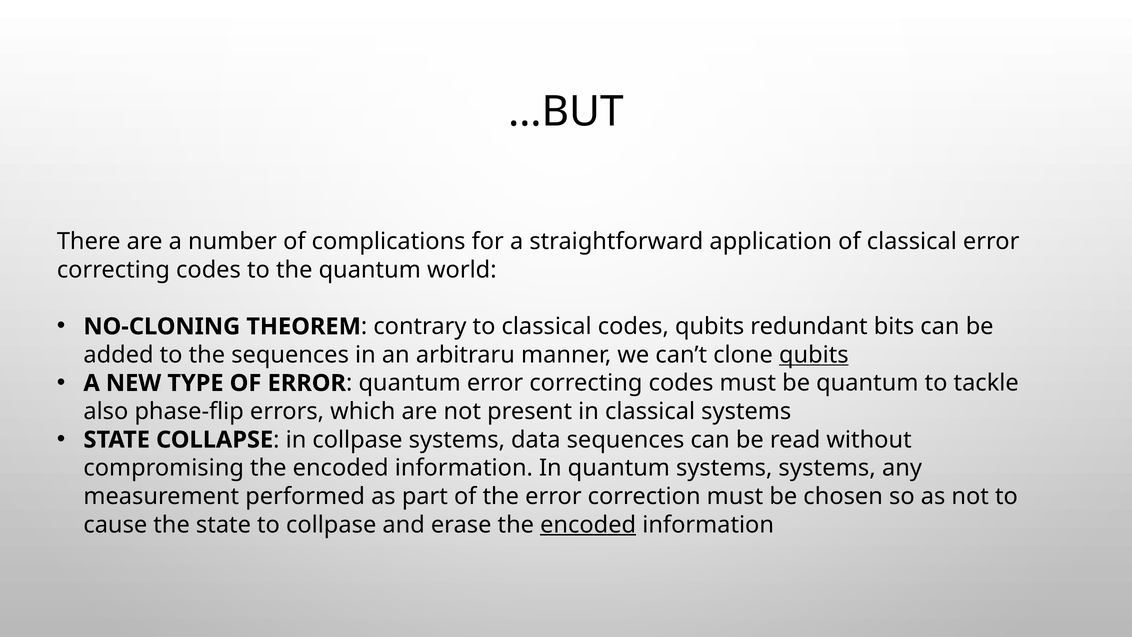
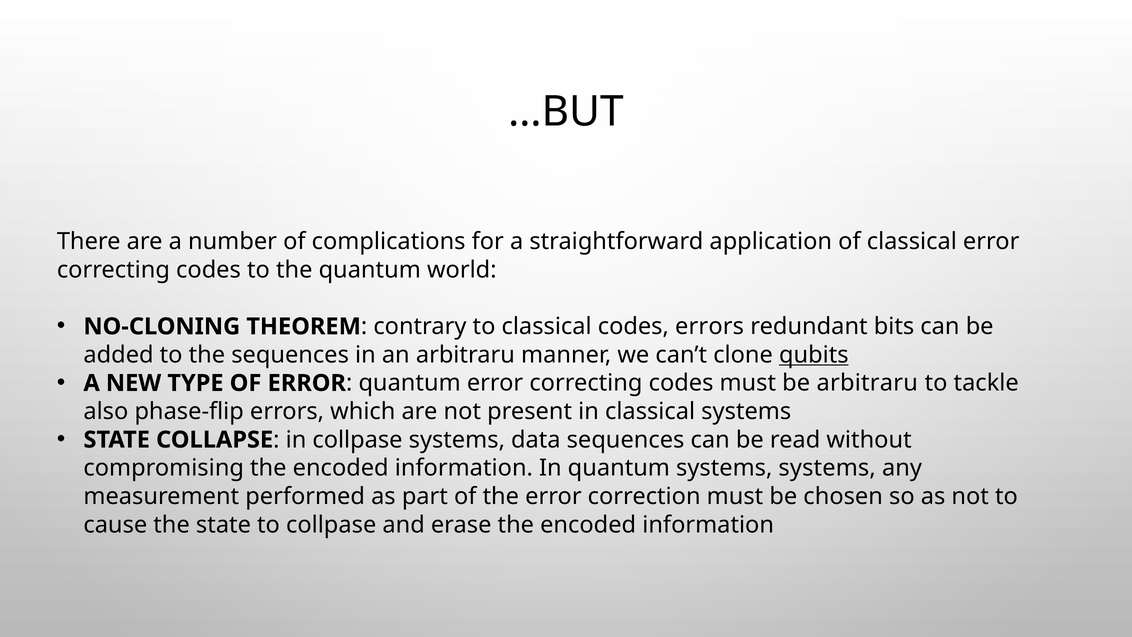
codes qubits: qubits -> errors
be quantum: quantum -> arbitraru
encoded at (588, 525) underline: present -> none
